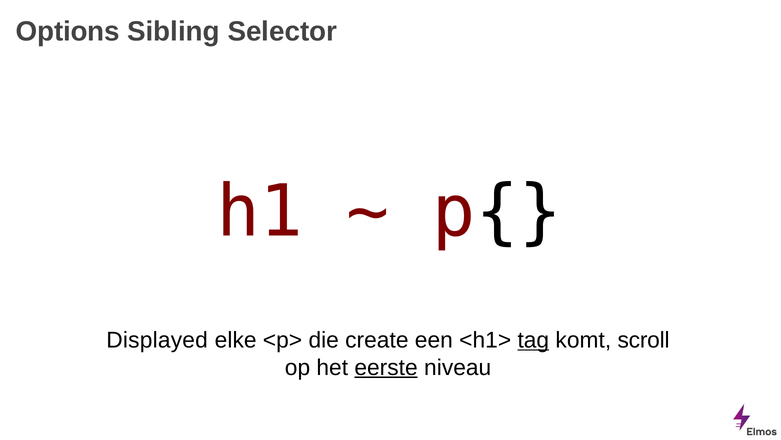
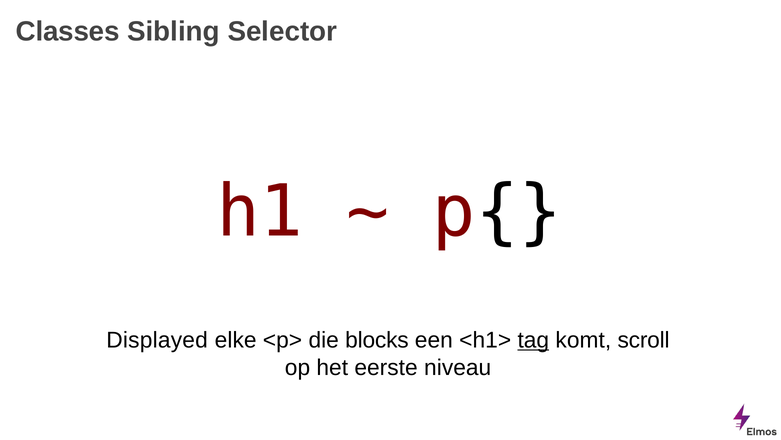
Options: Options -> Classes
create: create -> blocks
eerste underline: present -> none
